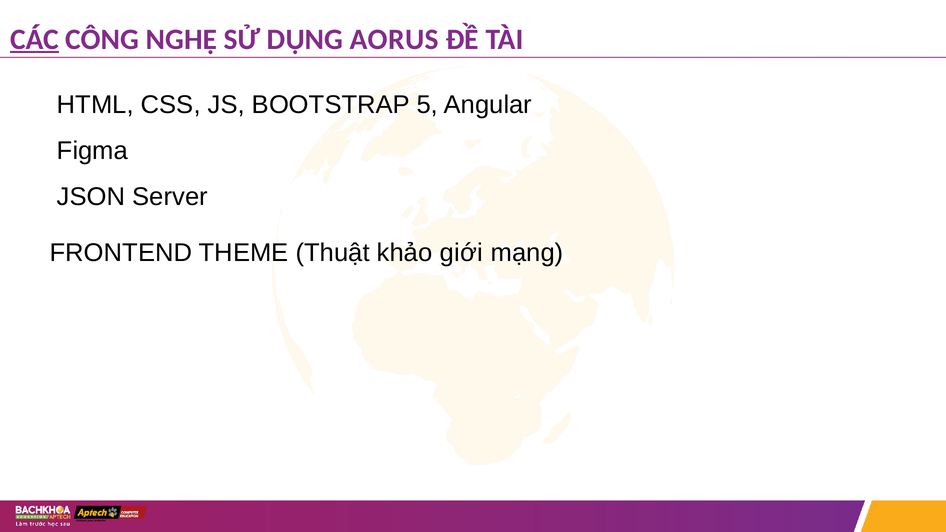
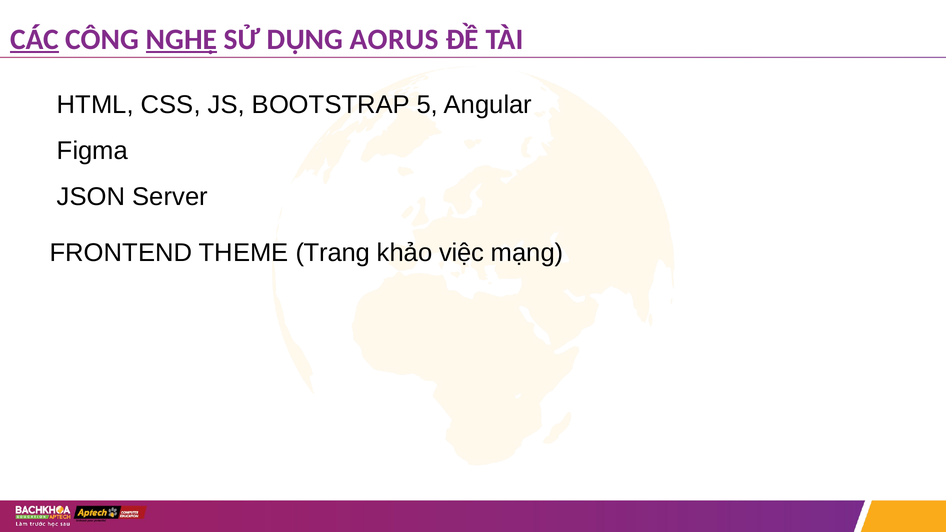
NGHỆ underline: none -> present
Thuật: Thuật -> Trang
giới: giới -> việc
